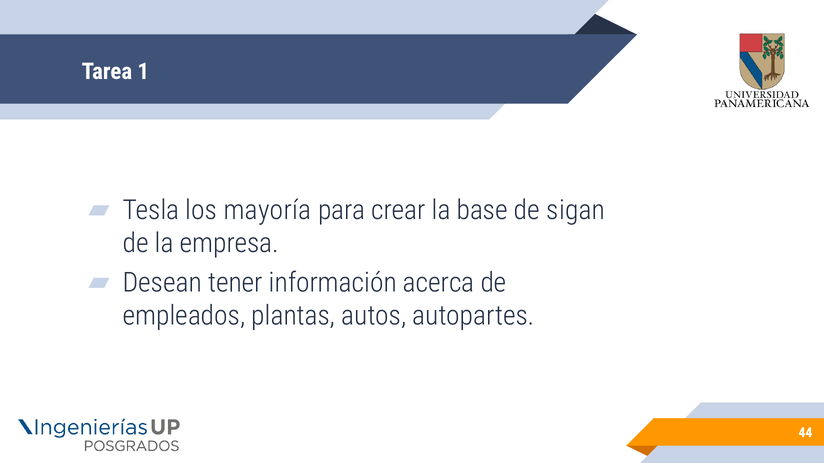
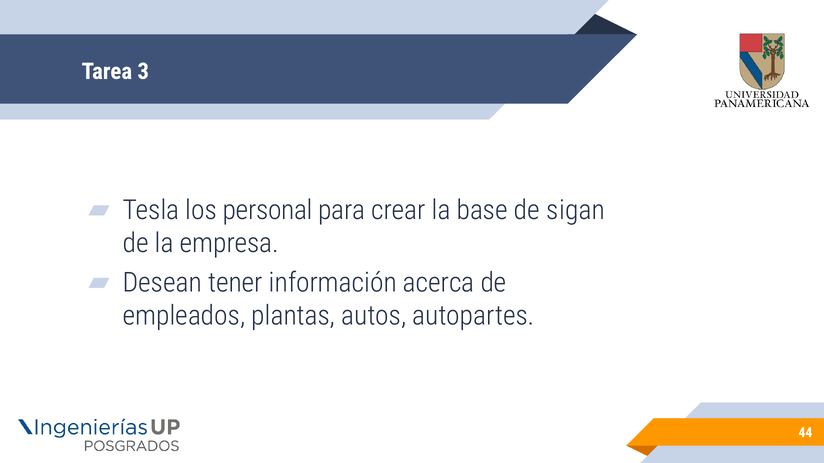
1: 1 -> 3
mayoría: mayoría -> personal
